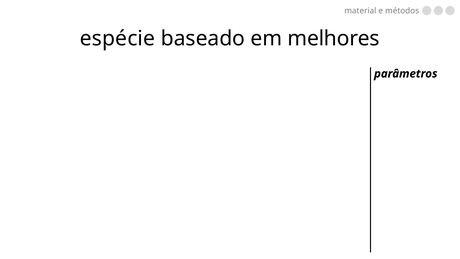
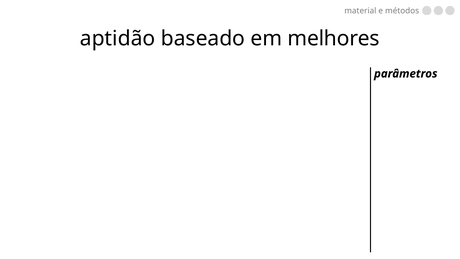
espécie: espécie -> aptidão
